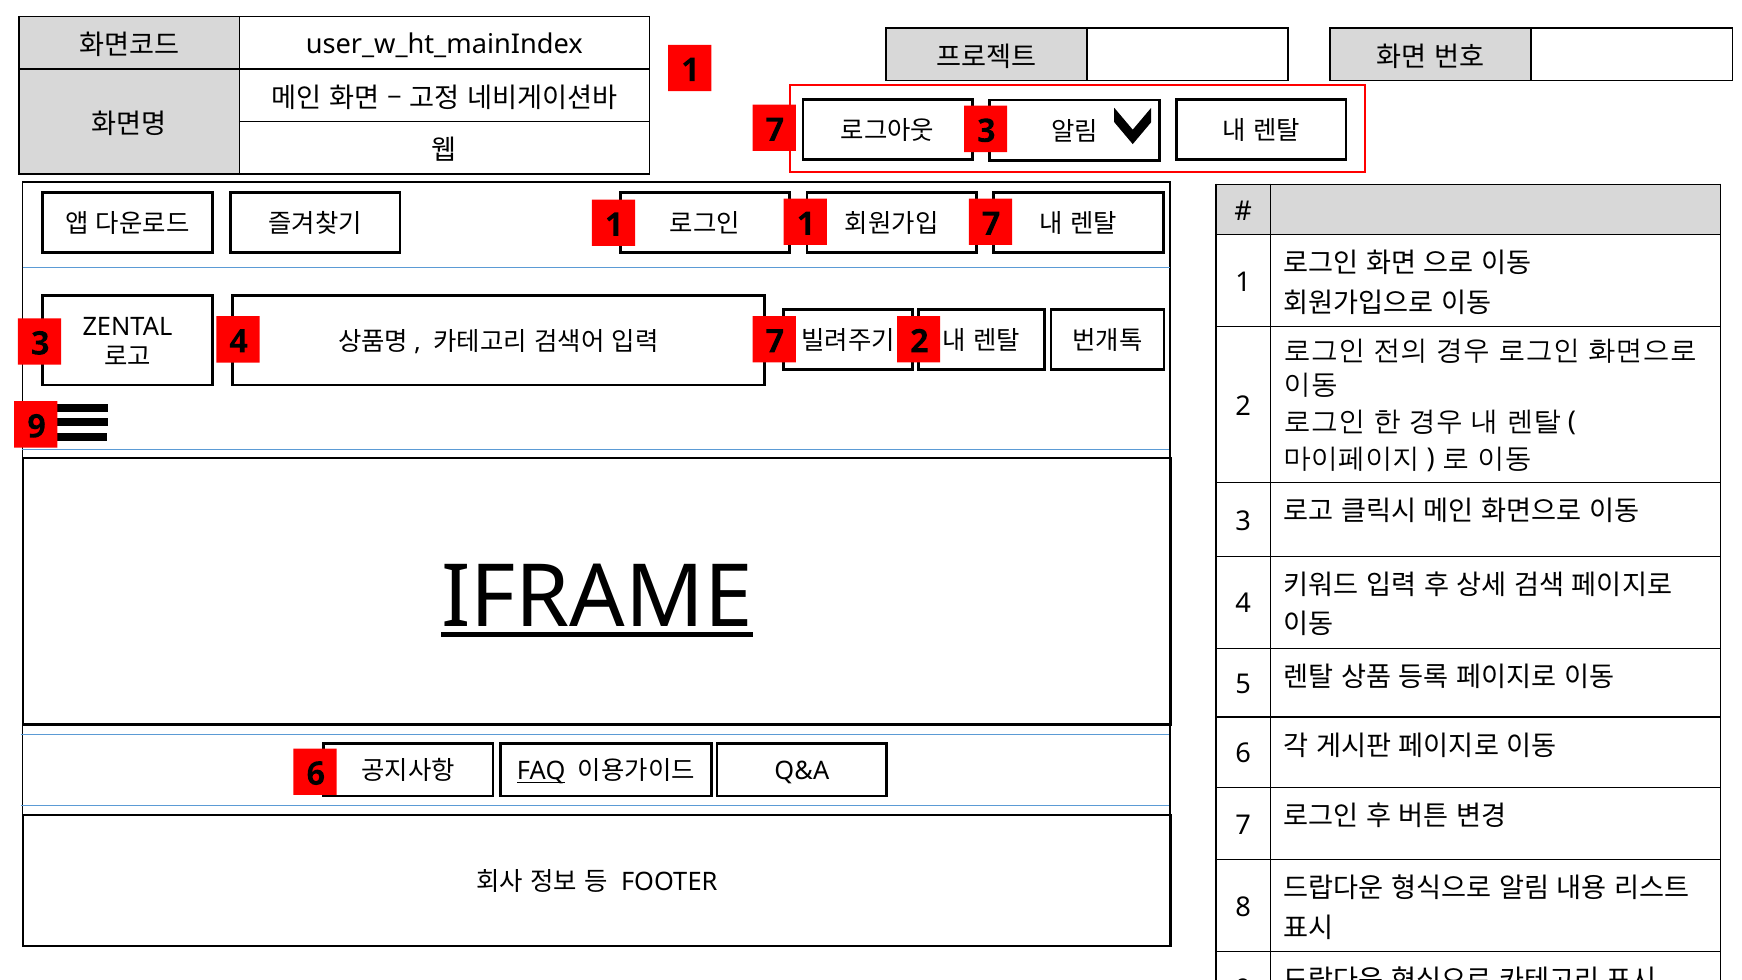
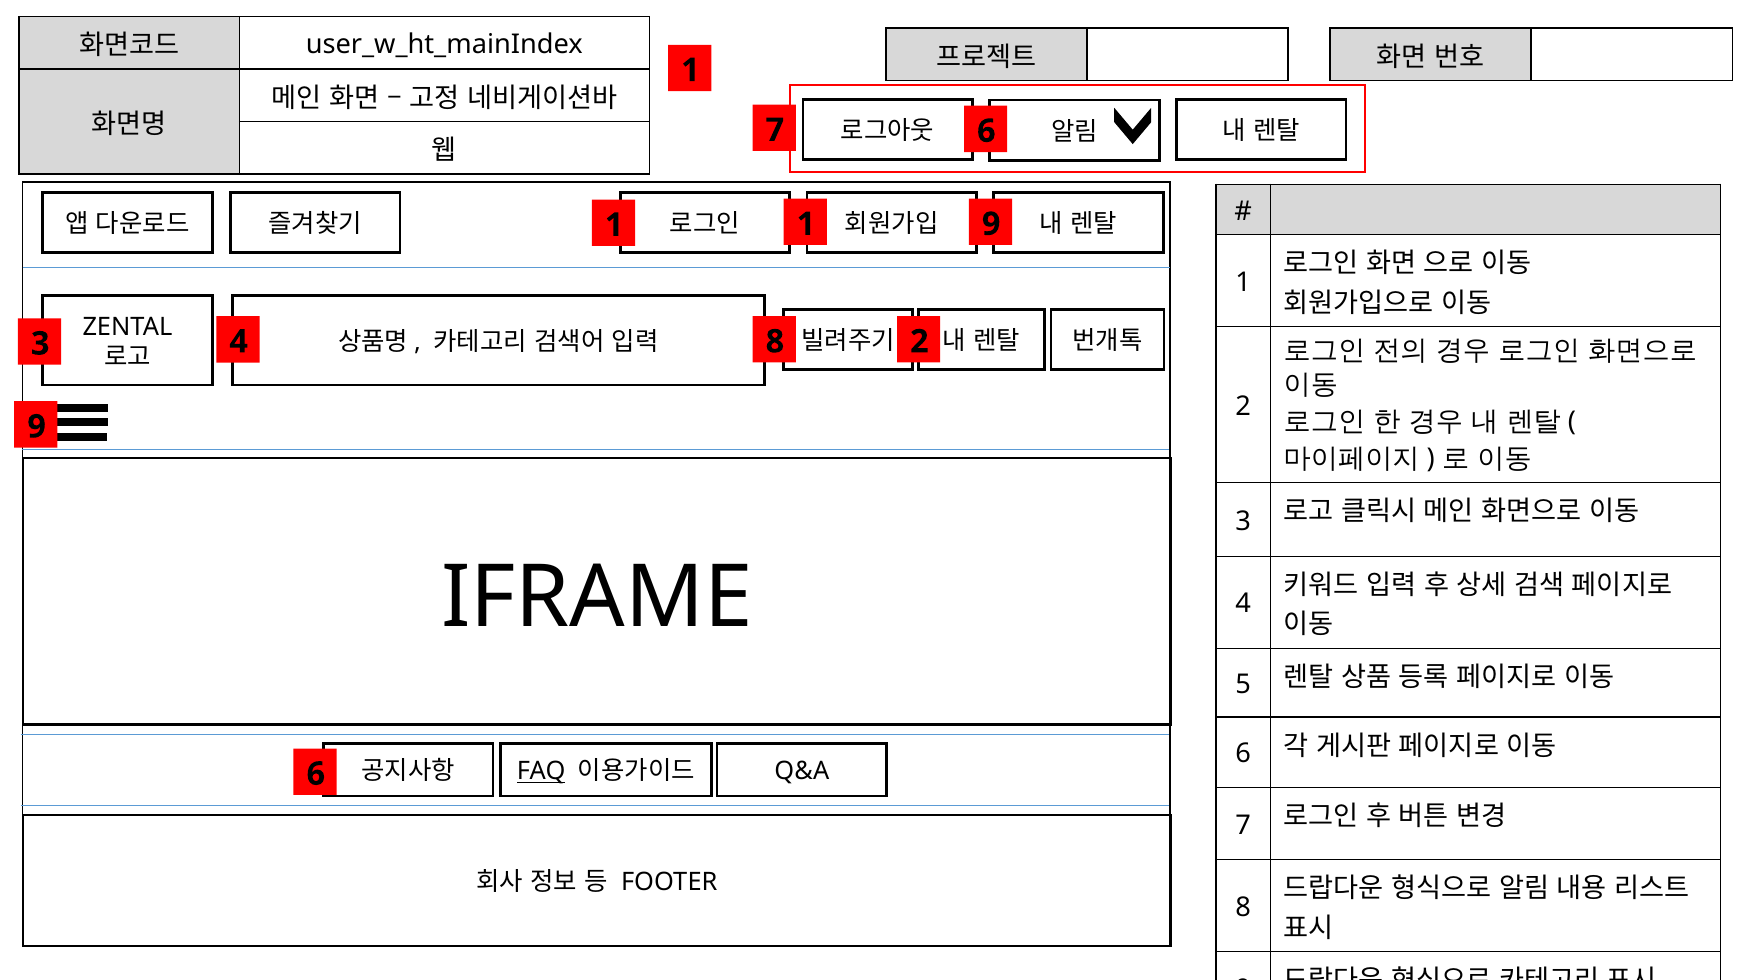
3 at (986, 131): 3 -> 6
1 7: 7 -> 9
4 7: 7 -> 8
IFRAME underline: present -> none
